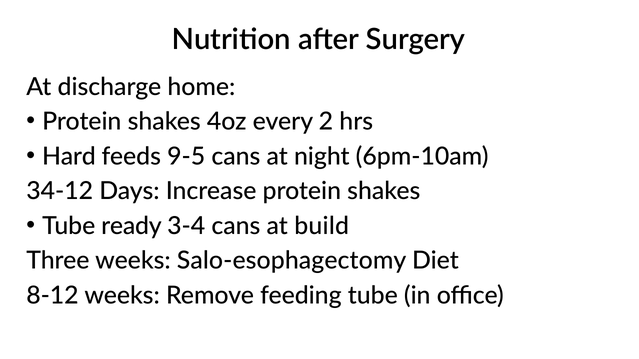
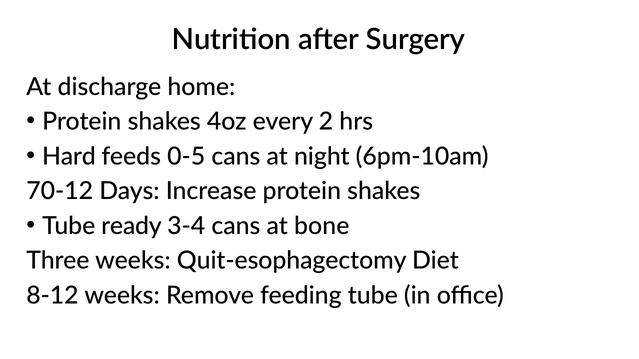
9-5: 9-5 -> 0-5
34-12: 34-12 -> 70-12
build: build -> bone
Salo-esophagectomy: Salo-esophagectomy -> Quit-esophagectomy
